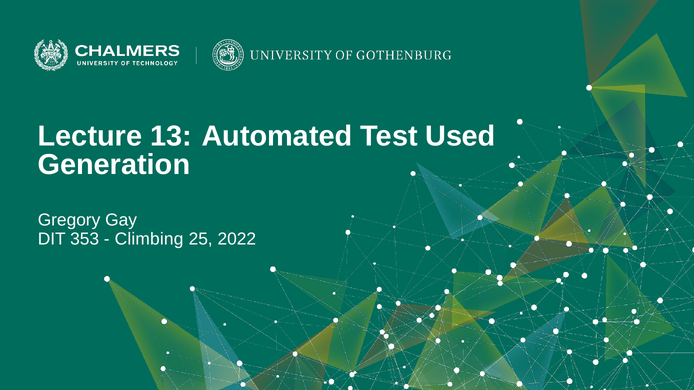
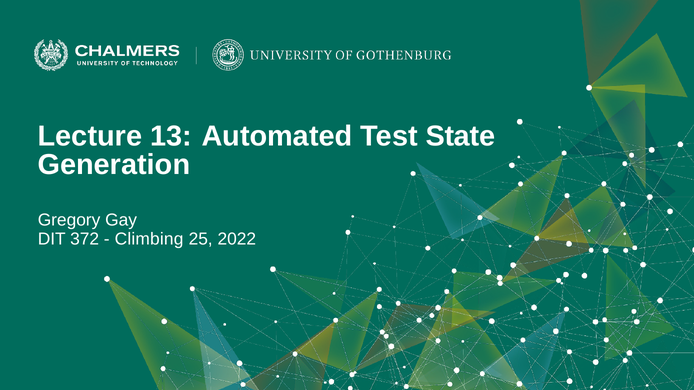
Used: Used -> State
353: 353 -> 372
